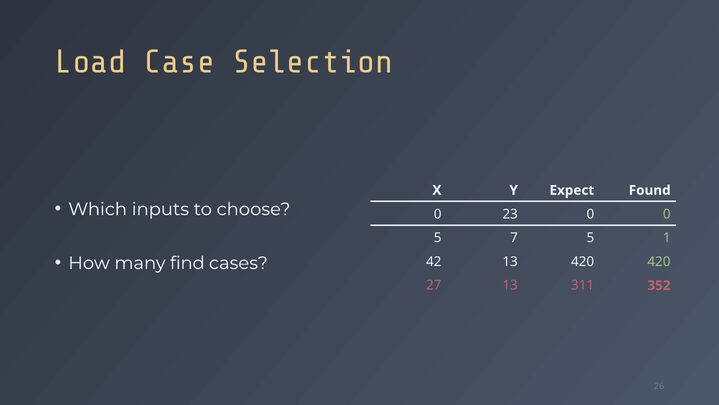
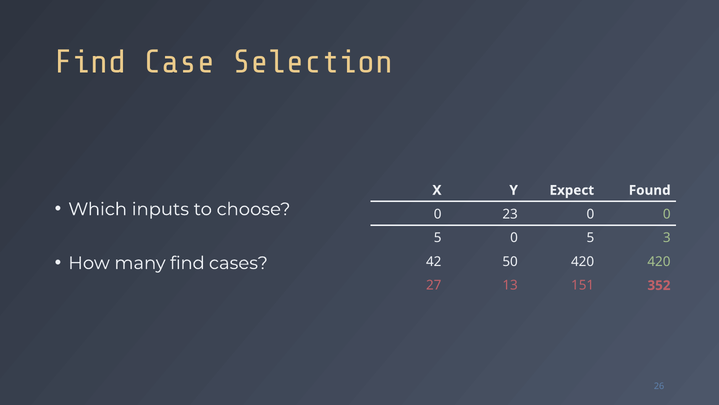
Load at (90, 62): Load -> Find
5 7: 7 -> 0
1: 1 -> 3
42 13: 13 -> 50
311: 311 -> 151
